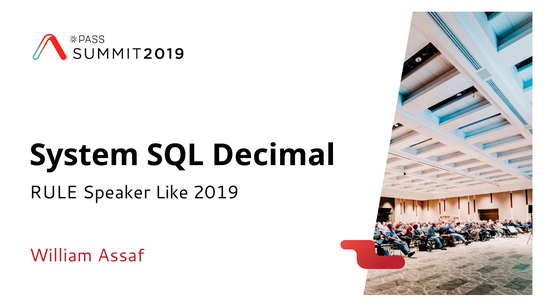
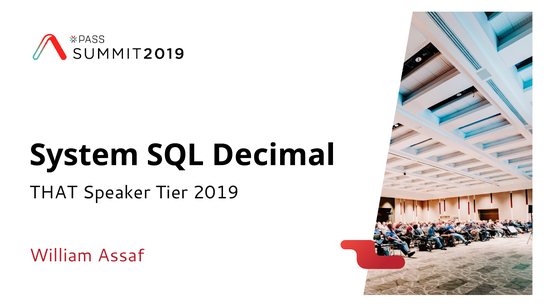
RULE: RULE -> THAT
Like: Like -> Tier
